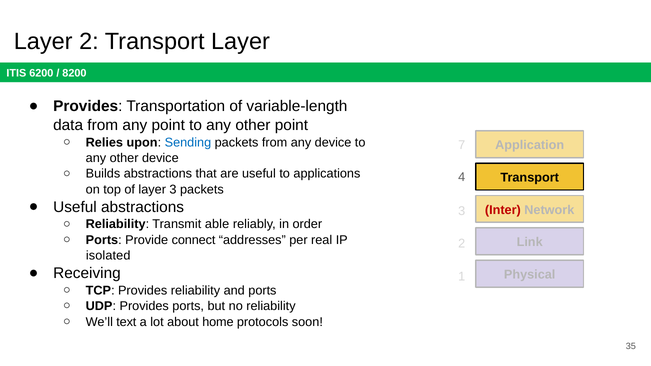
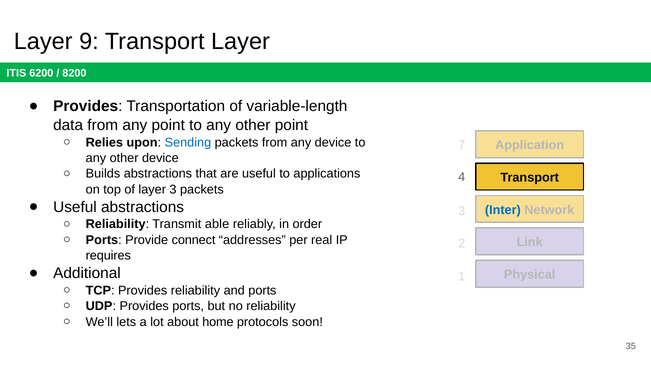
Layer 2: 2 -> 9
Inter colour: red -> blue
isolated: isolated -> requires
Receiving: Receiving -> Additional
text: text -> lets
